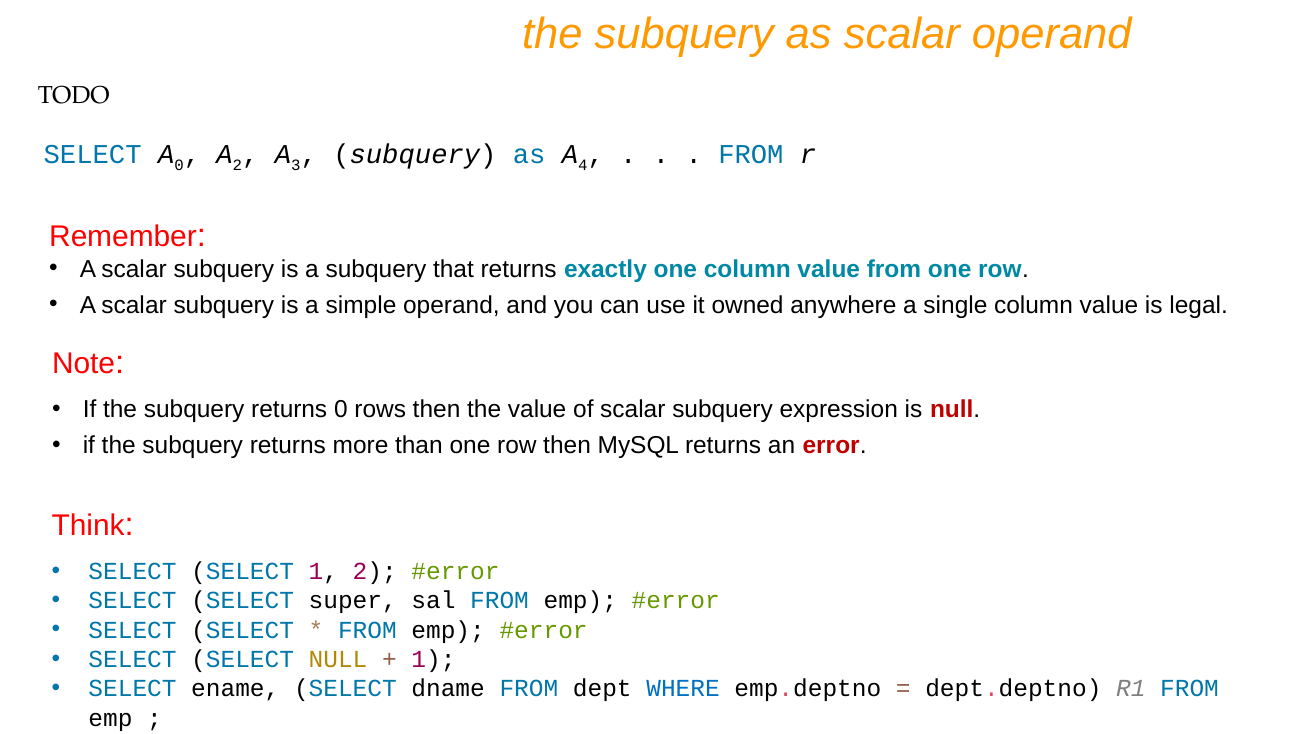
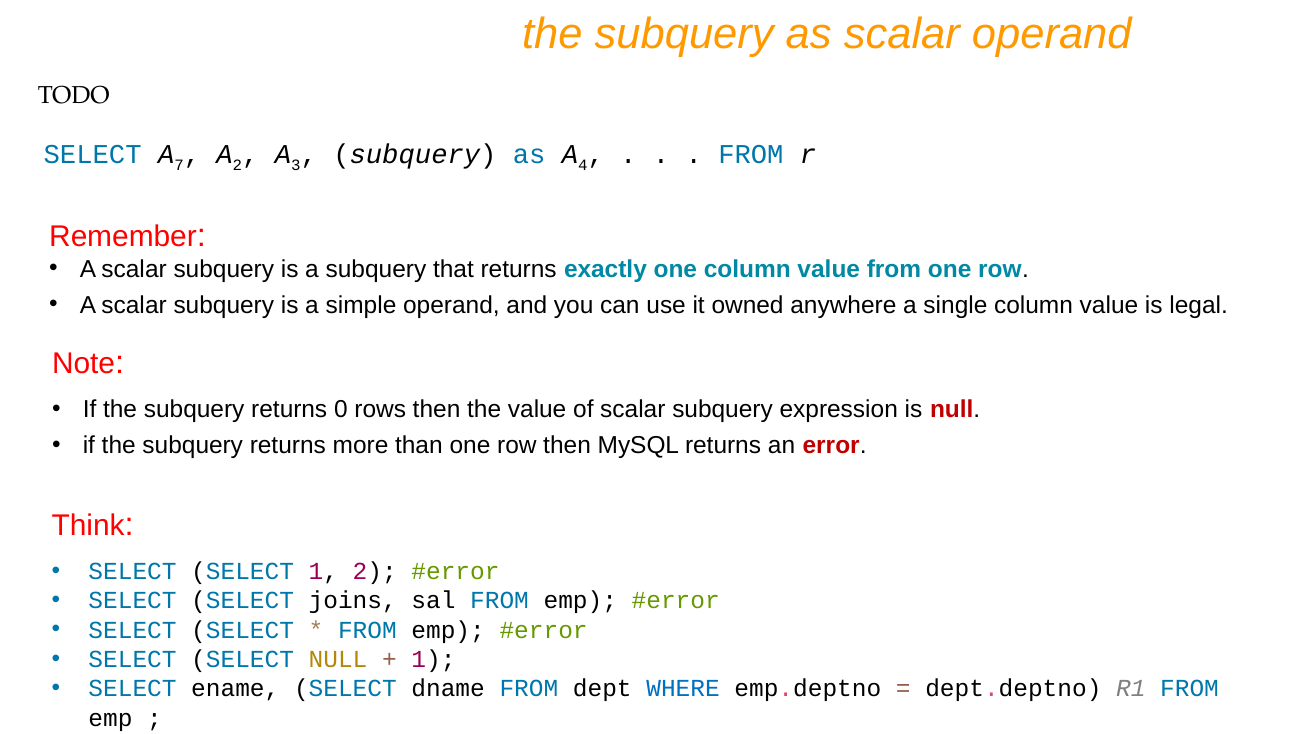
A 0: 0 -> 7
super: super -> joins
